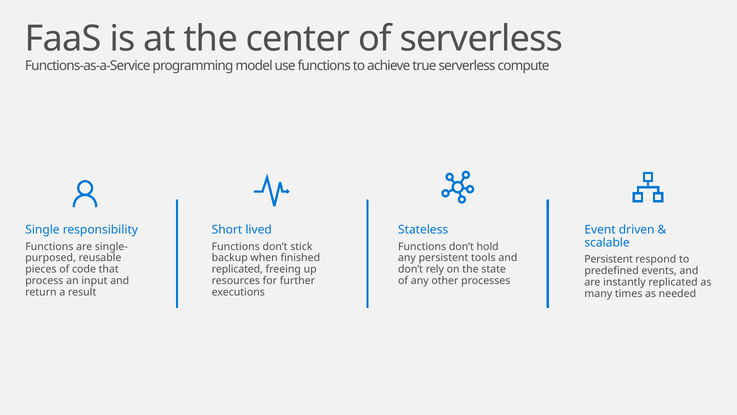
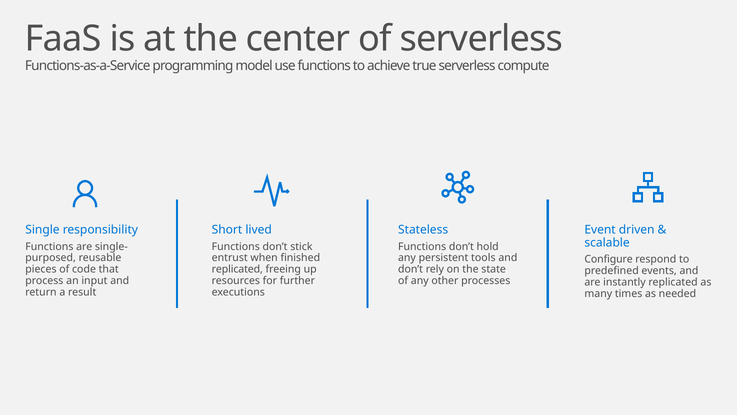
backup: backup -> entrust
Persistent at (609, 259): Persistent -> Configure
